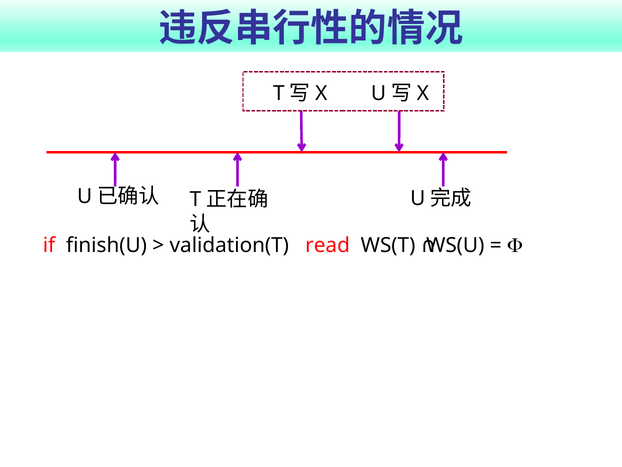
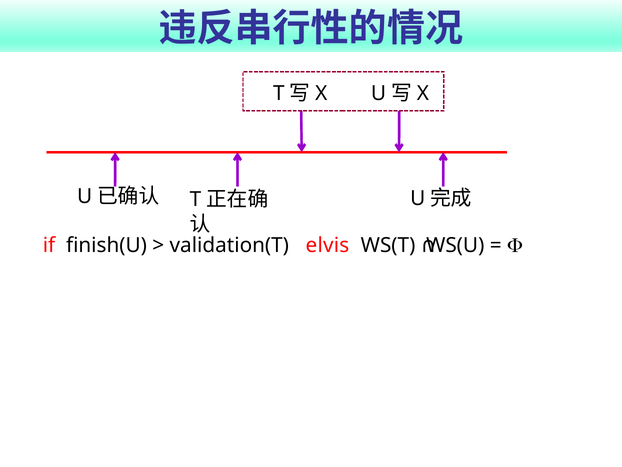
read: read -> elvis
